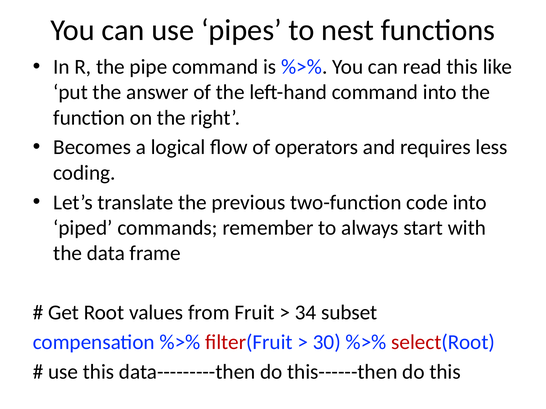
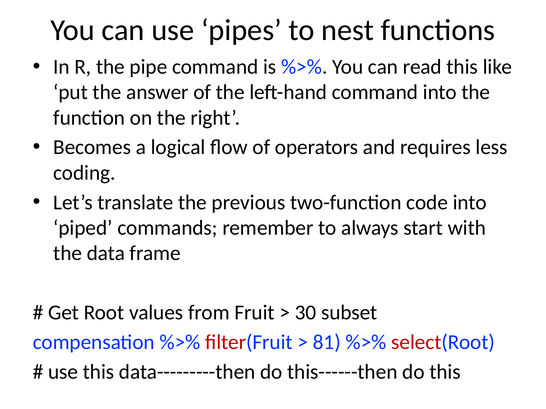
34: 34 -> 30
30: 30 -> 81
